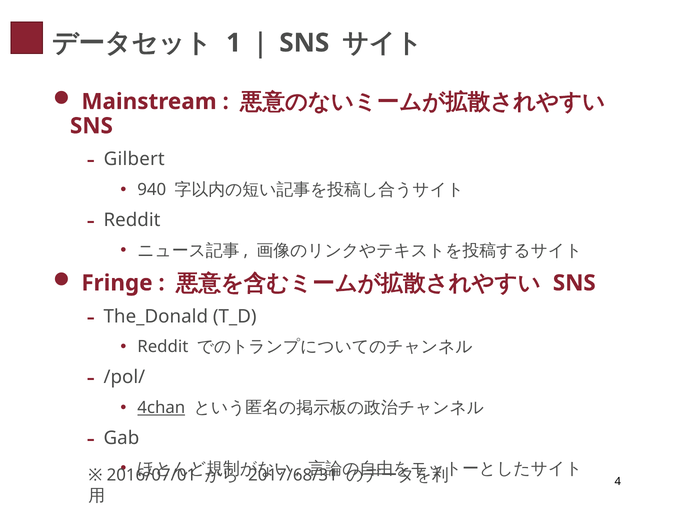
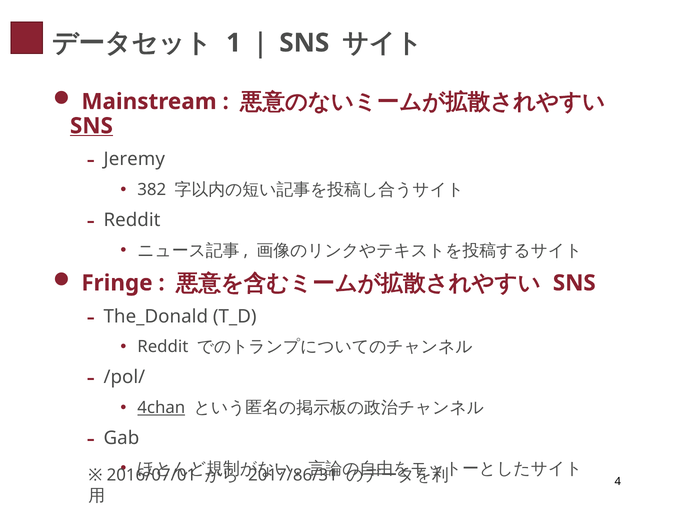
SNS at (91, 126) underline: none -> present
Gilbert: Gilbert -> Jeremy
940: 940 -> 382
2017/68/31: 2017/68/31 -> 2017/86/31
